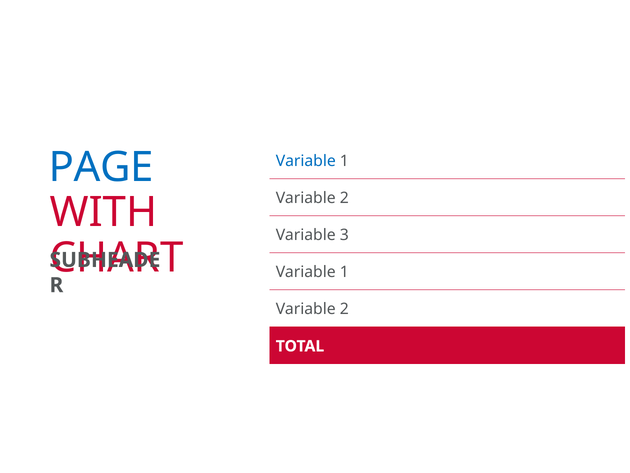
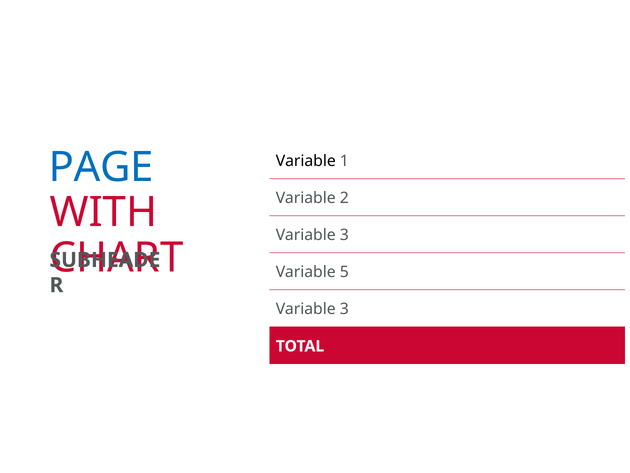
Variable at (306, 161) colour: blue -> black
1 at (344, 272): 1 -> 5
2 at (344, 309): 2 -> 3
